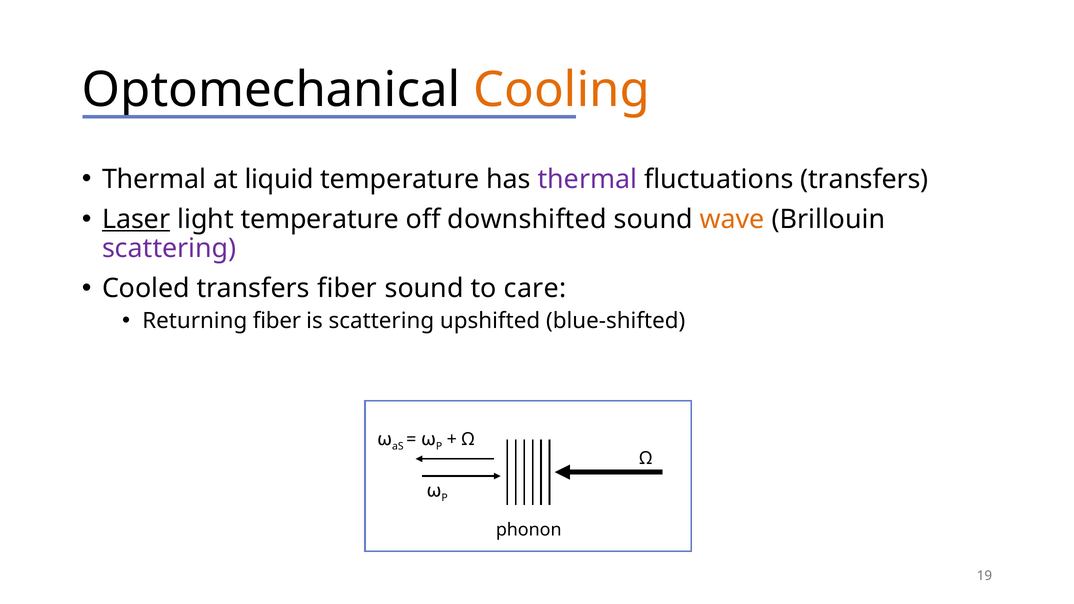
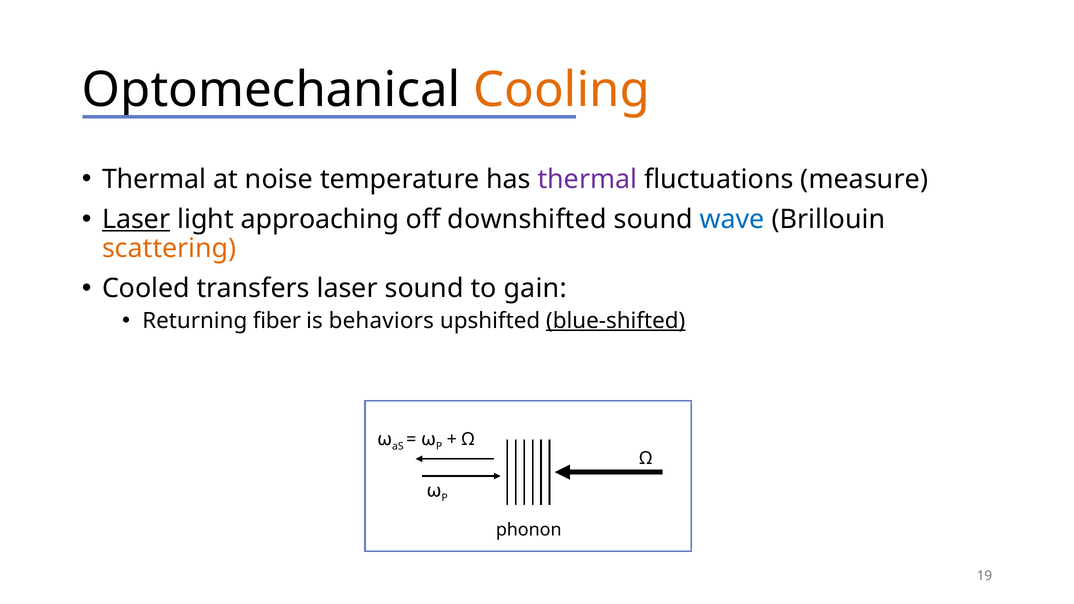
liquid: liquid -> noise
fluctuations transfers: transfers -> measure
light temperature: temperature -> approaching
wave colour: orange -> blue
scattering at (169, 248) colour: purple -> orange
transfers fiber: fiber -> laser
care: care -> gain
is scattering: scattering -> behaviors
blue-shifted underline: none -> present
